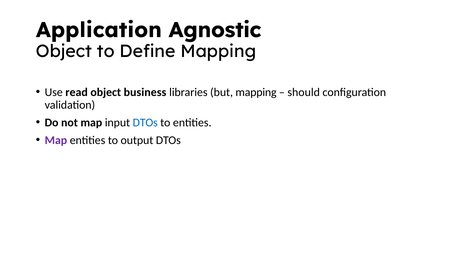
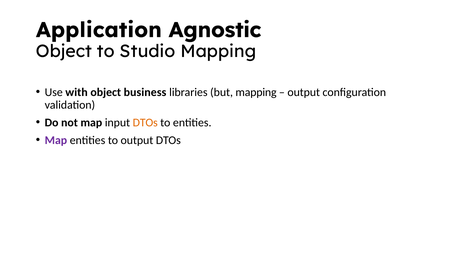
Define: Define -> Studio
read: read -> with
should at (304, 92): should -> output
DTOs at (145, 123) colour: blue -> orange
